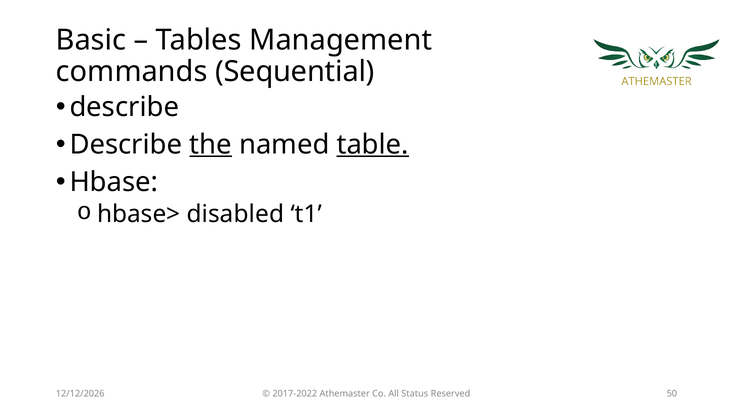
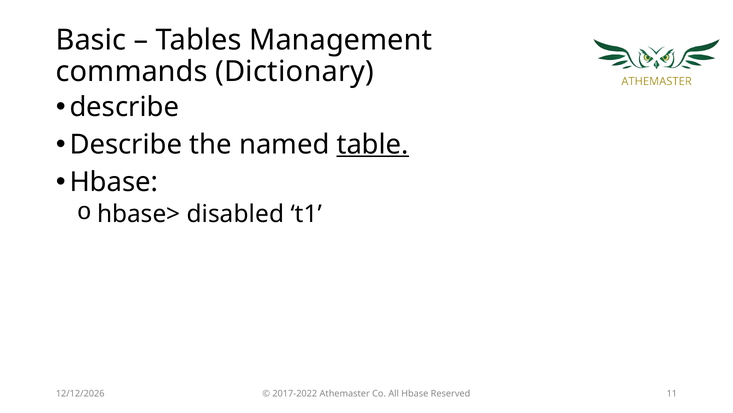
Sequential: Sequential -> Dictionary
the underline: present -> none
All Status: Status -> Hbase
50: 50 -> 11
